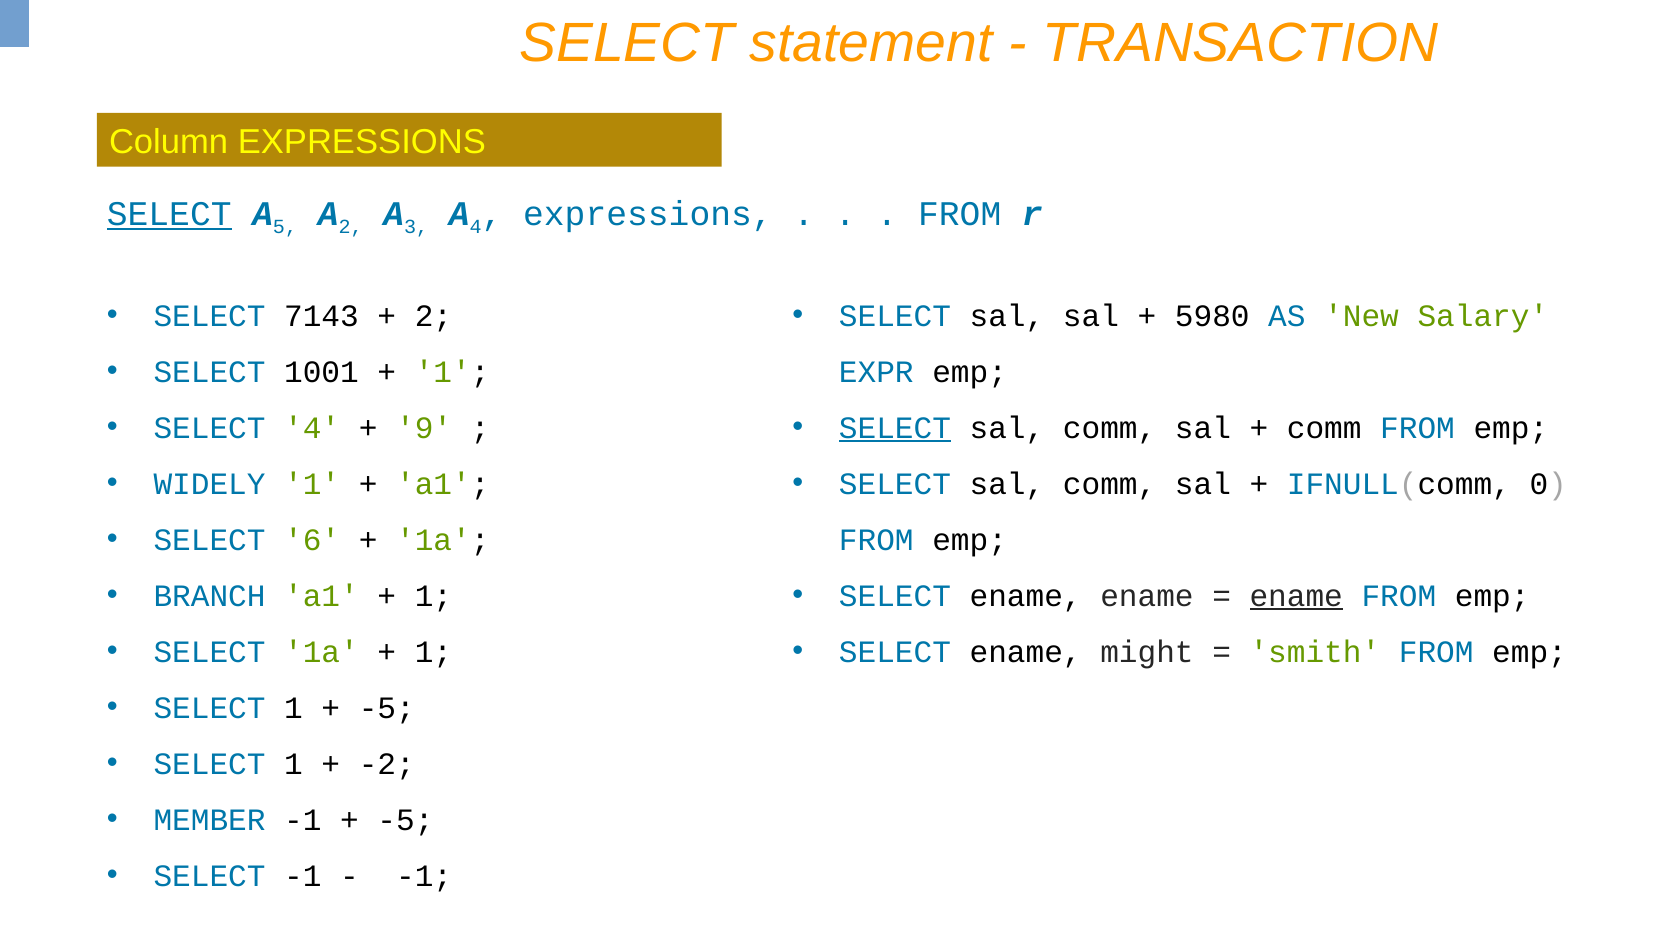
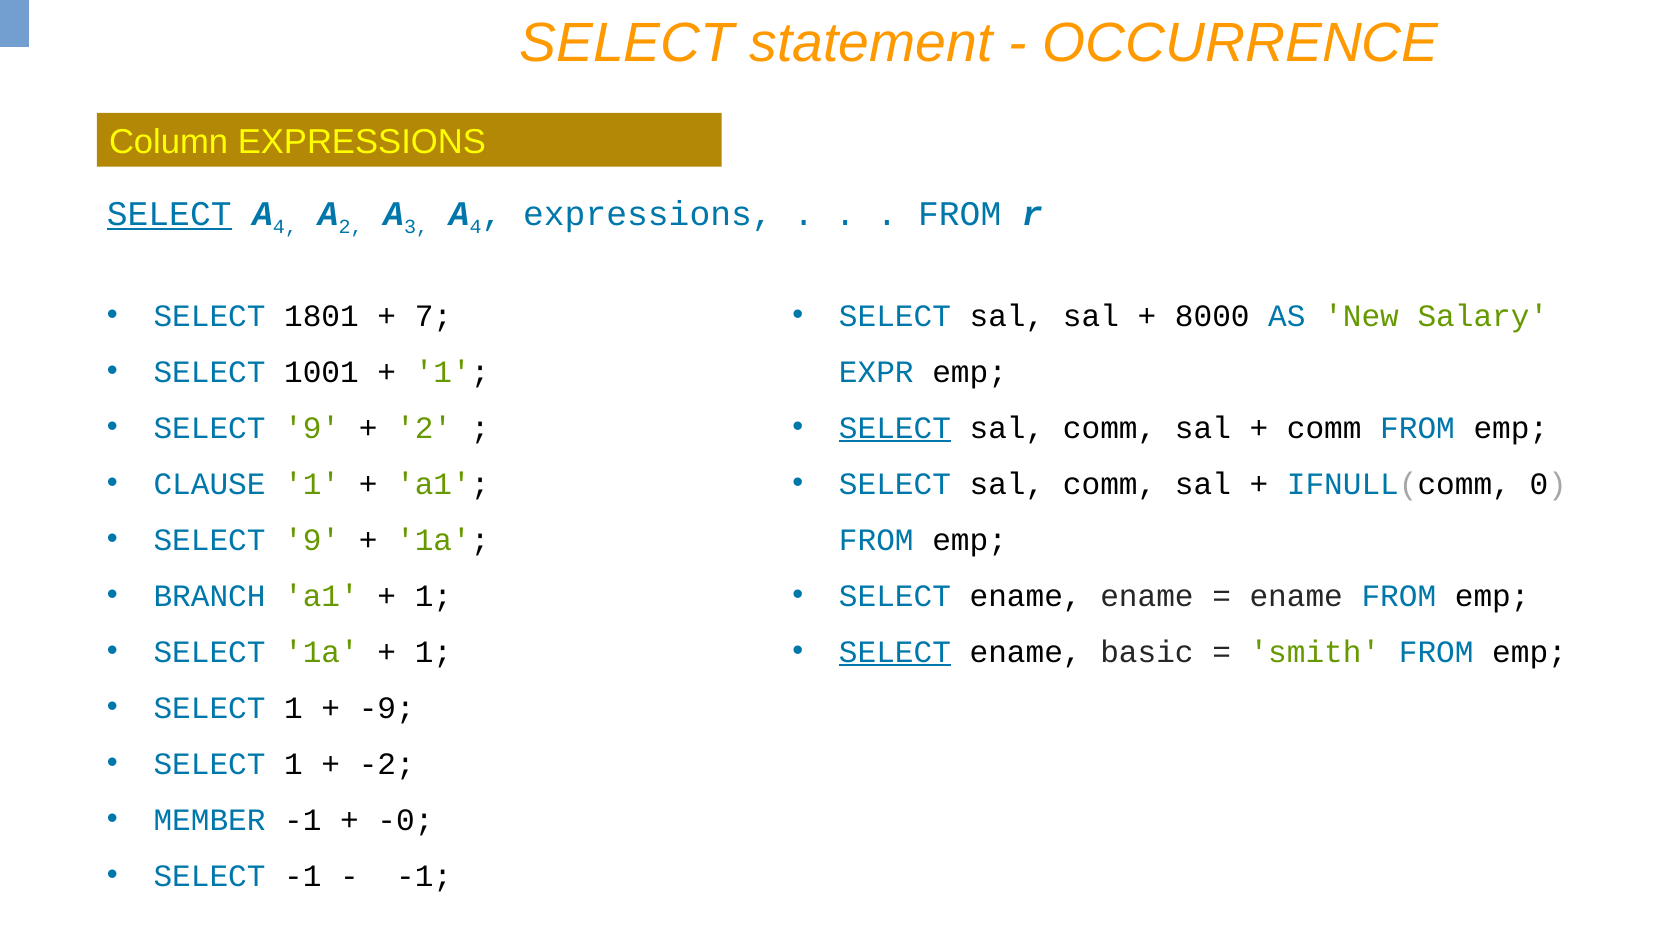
TRANSACTION: TRANSACTION -> OCCURRENCE
5 at (285, 227): 5 -> 4
7143: 7143 -> 1801
2 at (433, 316): 2 -> 7
5980: 5980 -> 8000
4 at (312, 428): 4 -> 9
9 at (424, 428): 9 -> 2
WIDELY: WIDELY -> CLAUSE
6 at (312, 540): 6 -> 9
ename at (1296, 596) underline: present -> none
SELECT at (895, 652) underline: none -> present
might: might -> basic
-5 at (387, 708): -5 -> -9
-5 at (405, 820): -5 -> -0
